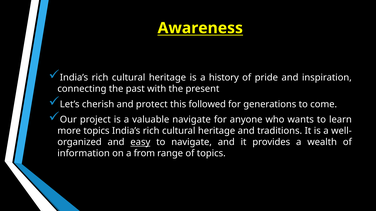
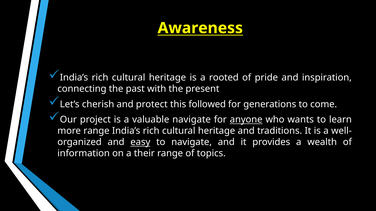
history: history -> rooted
anyone underline: none -> present
more topics: topics -> range
from: from -> their
